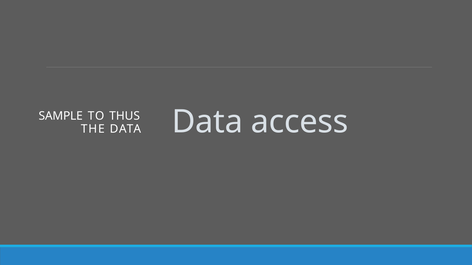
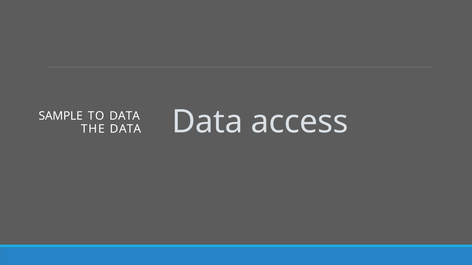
TO THUS: THUS -> DATA
